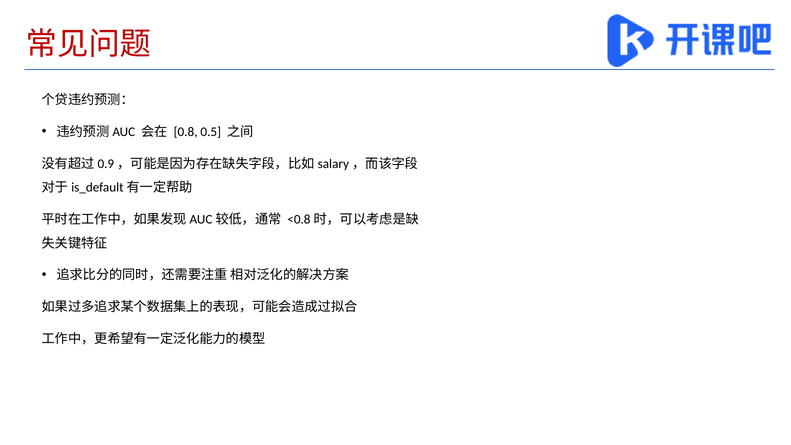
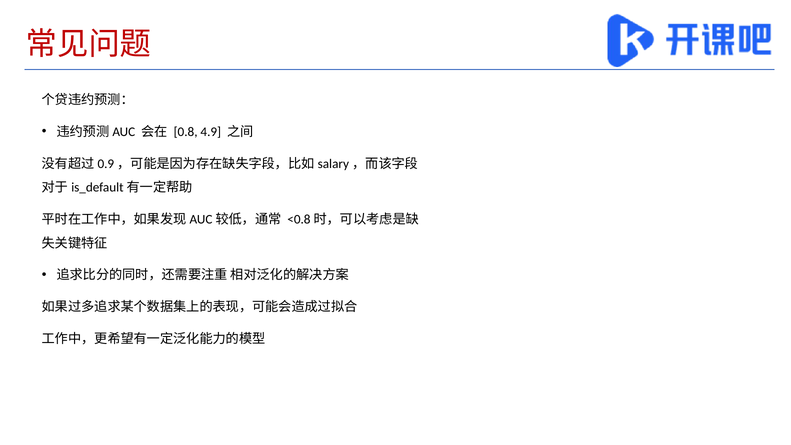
0.5: 0.5 -> 4.9
